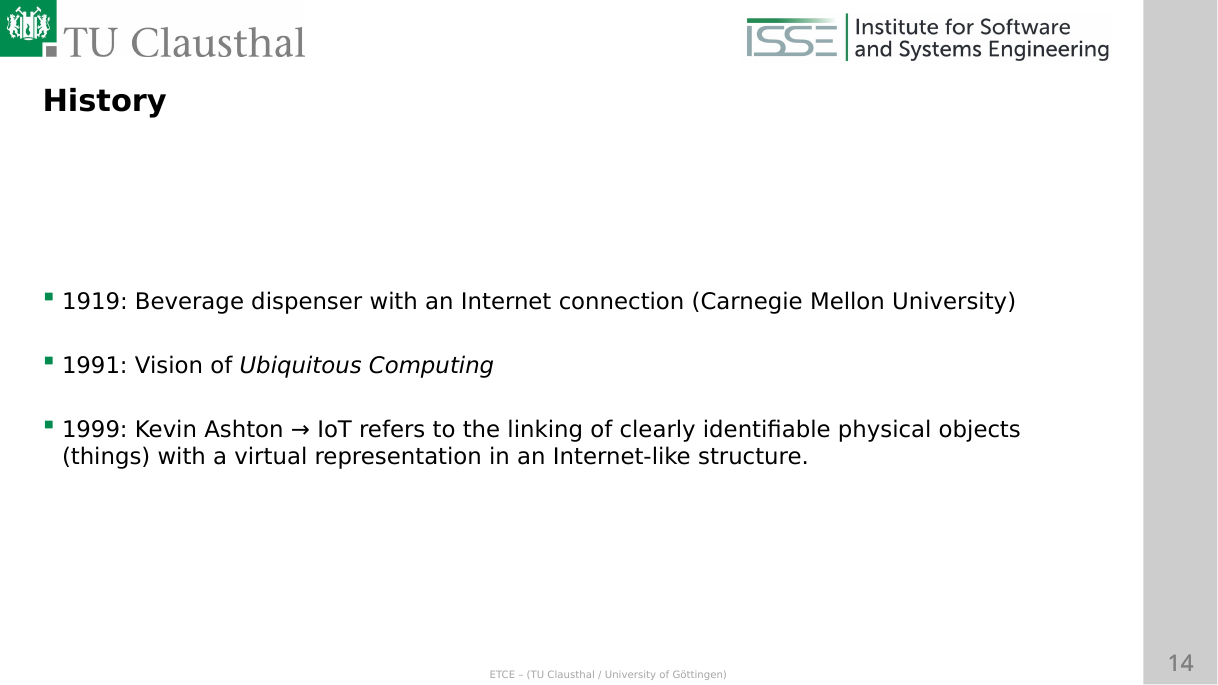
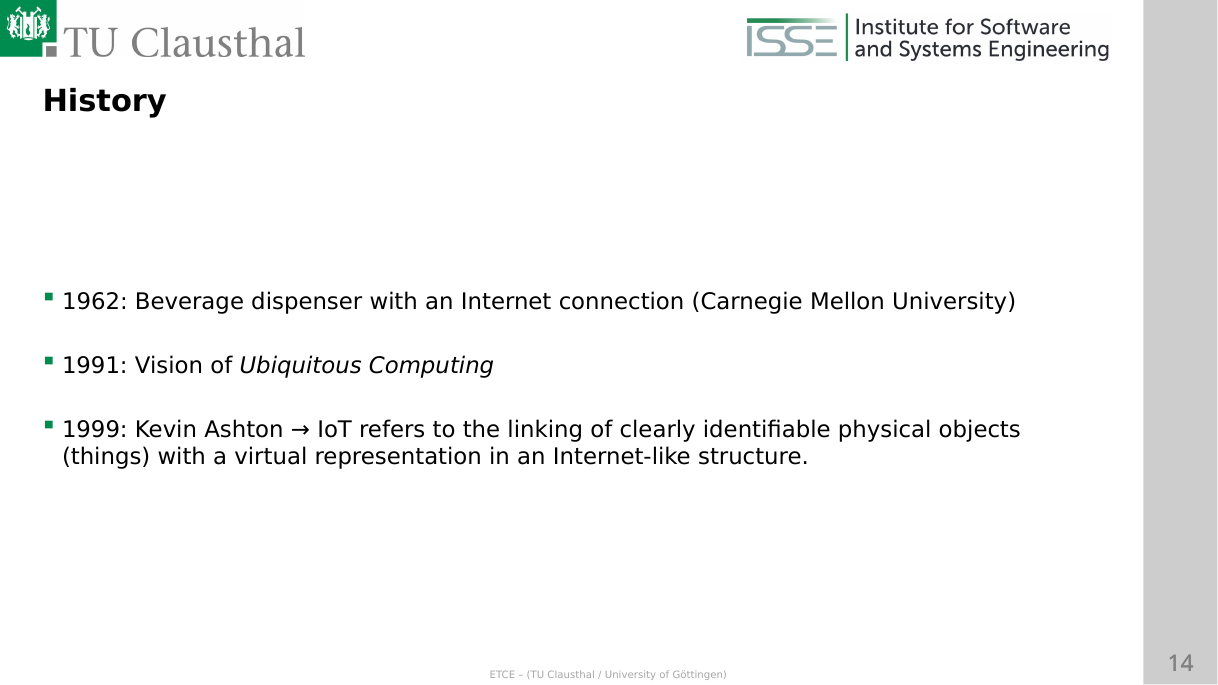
1919: 1919 -> 1962
